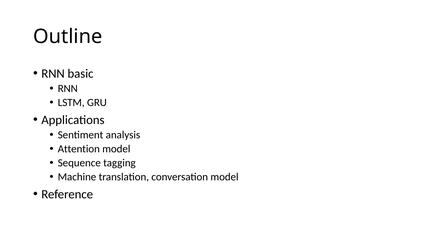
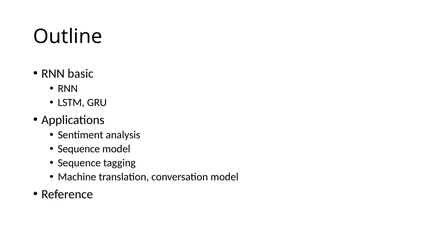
Attention at (79, 149): Attention -> Sequence
